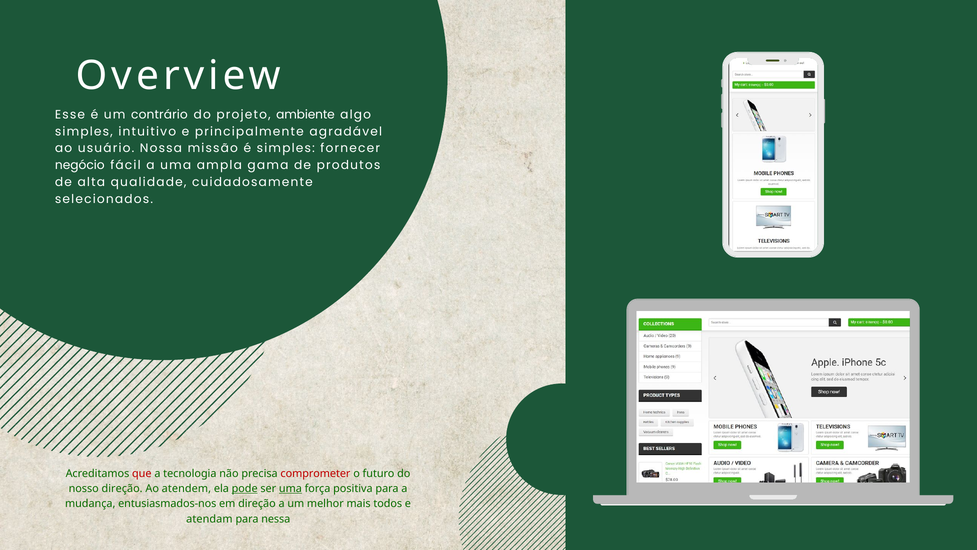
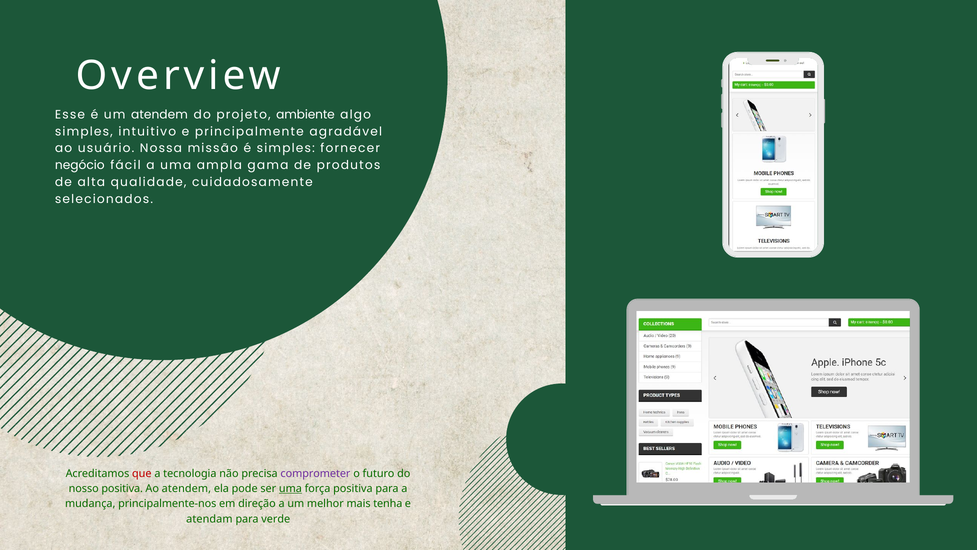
um contrário: contrário -> atendem
comprometer colour: red -> purple
nosso direção: direção -> positiva
pode underline: present -> none
entusiasmados-nos: entusiasmados-nos -> principalmente-nos
todos: todos -> tenha
nessa: nessa -> verde
